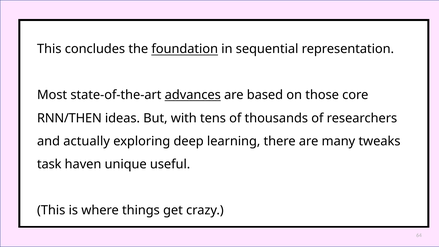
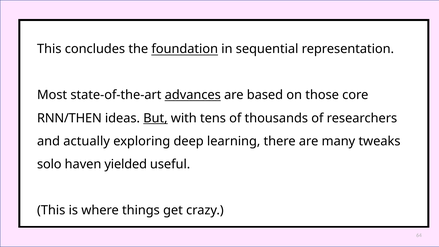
But underline: none -> present
task: task -> solo
unique: unique -> yielded
